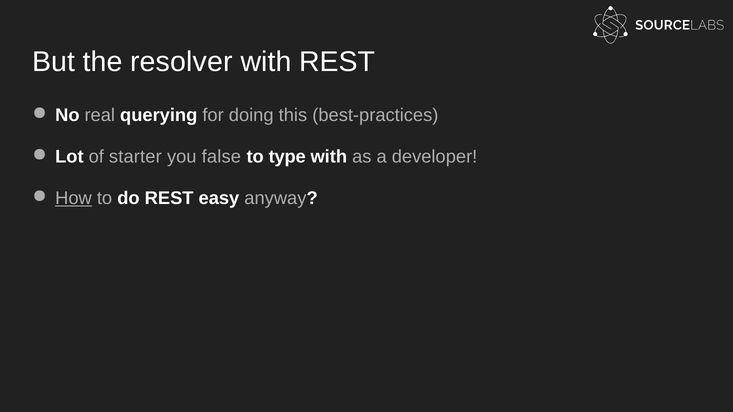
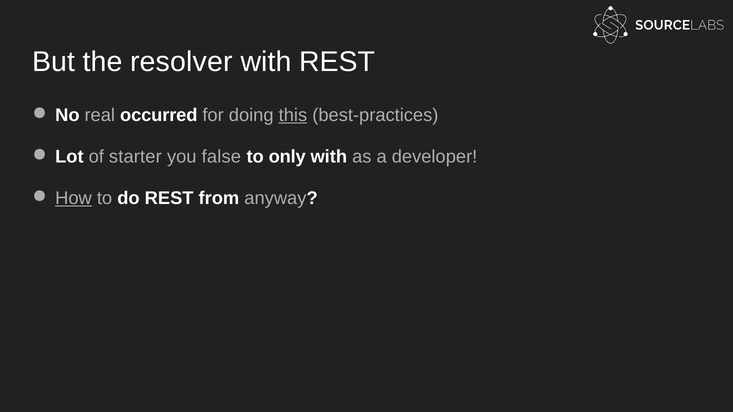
querying: querying -> occurred
this underline: none -> present
type: type -> only
easy: easy -> from
